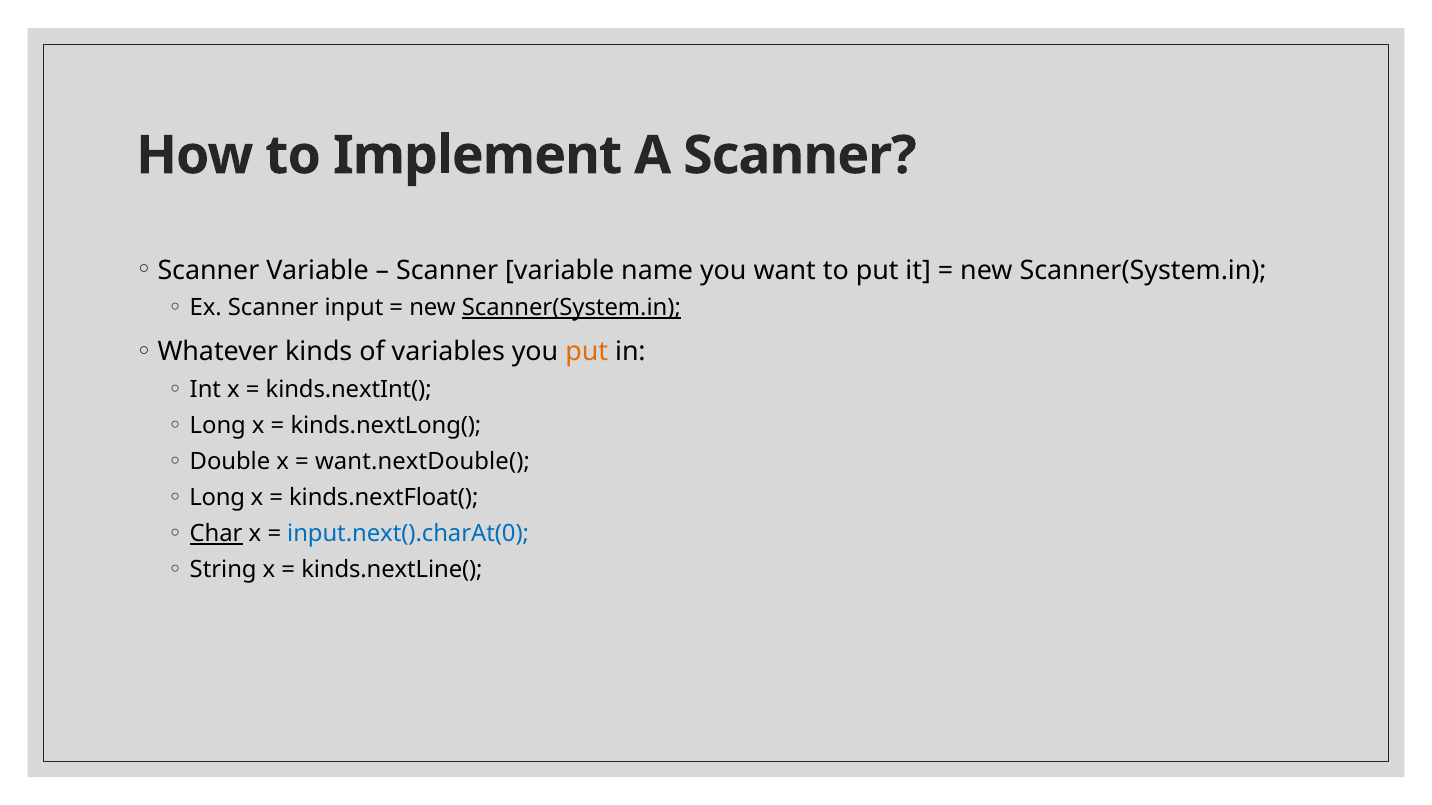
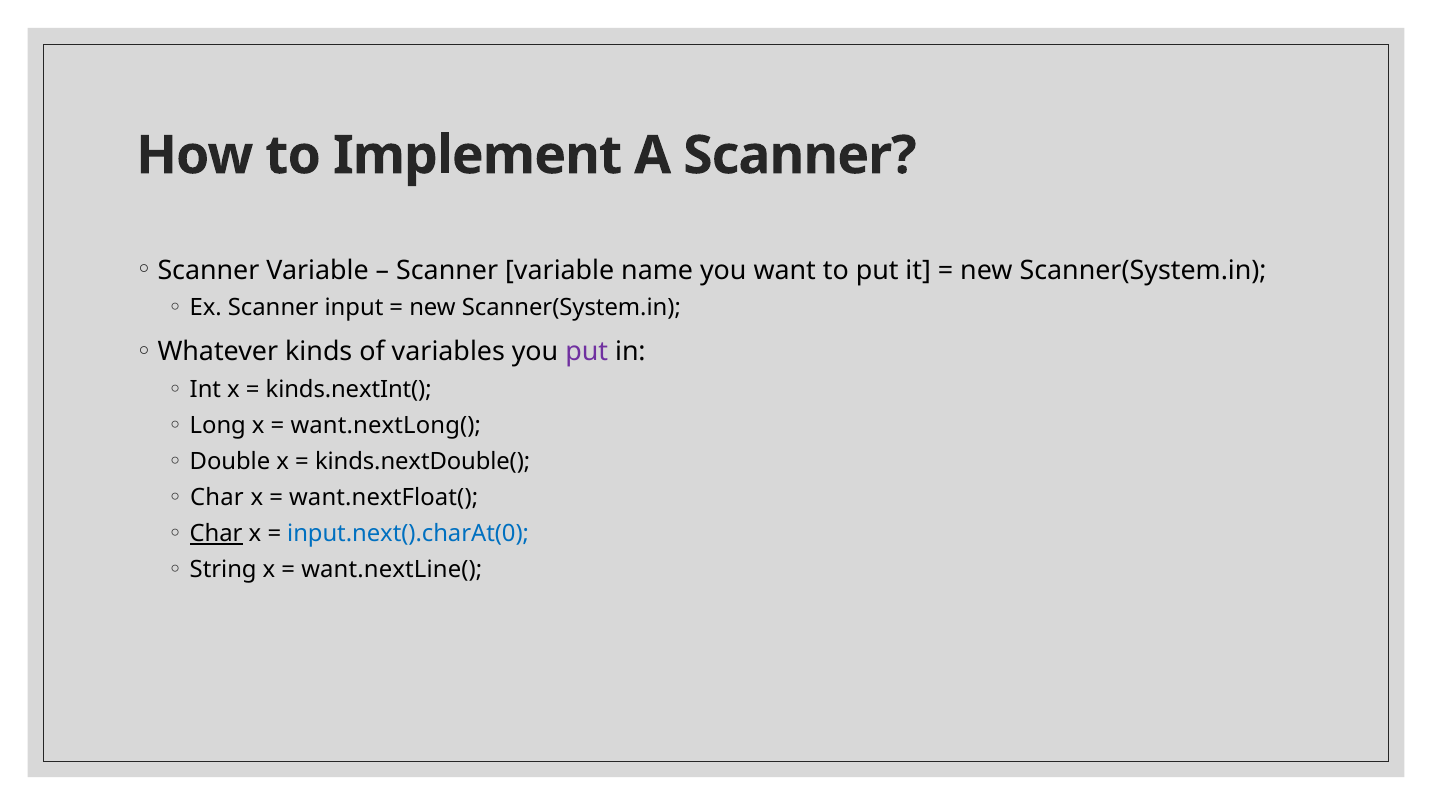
Scanner(System.in at (571, 308) underline: present -> none
put at (587, 352) colour: orange -> purple
kinds.nextLong(: kinds.nextLong( -> want.nextLong(
want.nextDouble(: want.nextDouble( -> kinds.nextDouble(
Long at (217, 498): Long -> Char
kinds.nextFloat(: kinds.nextFloat( -> want.nextFloat(
kinds.nextLine(: kinds.nextLine( -> want.nextLine(
